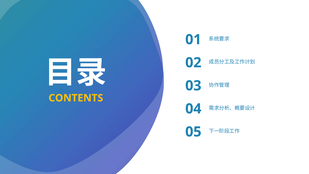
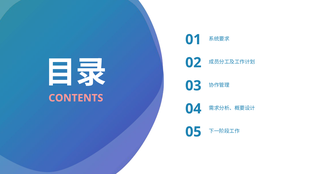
CONTENTS colour: yellow -> pink
